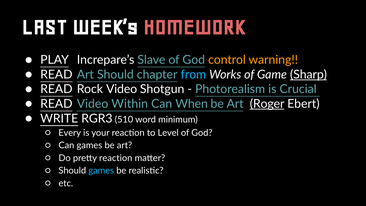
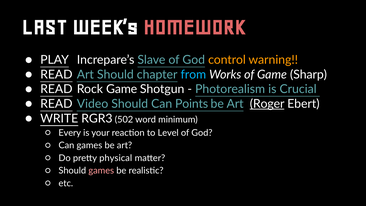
Sharp underline: present -> none
Rock Video: Video -> Game
Video Within: Within -> Should
When: When -> Points
510: 510 -> 502
pretty reaction: reaction -> physical
games at (101, 171) colour: light blue -> pink
